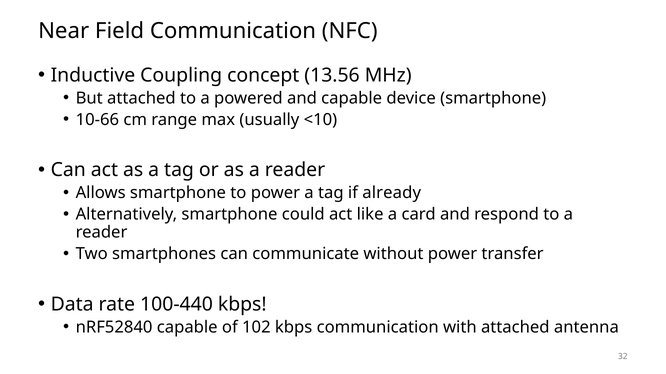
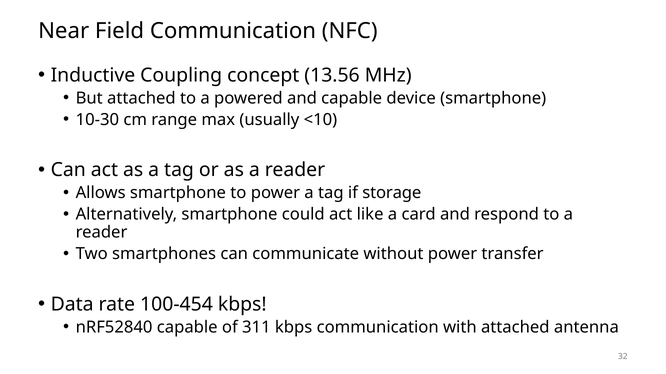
10-66: 10-66 -> 10-30
already: already -> storage
100-440: 100-440 -> 100-454
102: 102 -> 311
